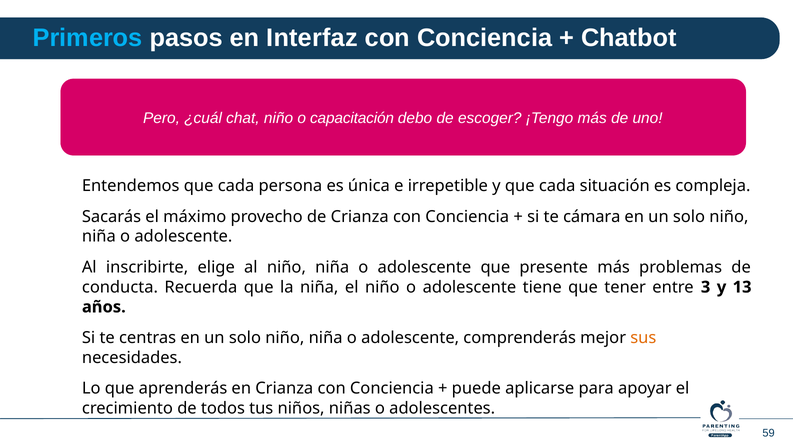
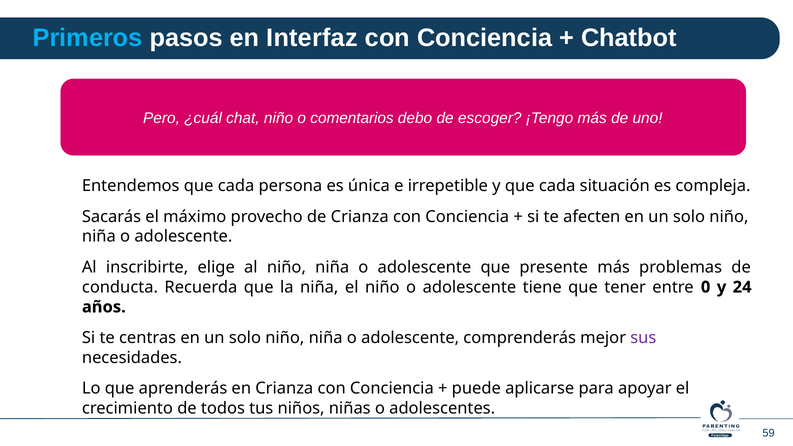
capacitación: capacitación -> comentarios
cámara: cámara -> afecten
3: 3 -> 0
13: 13 -> 24
sus colour: orange -> purple
